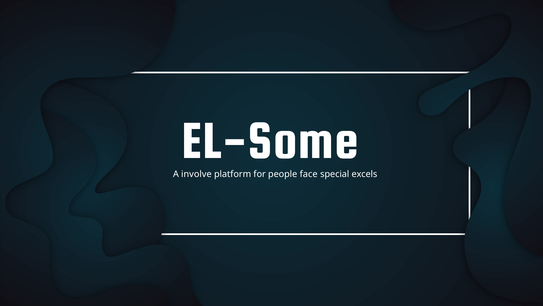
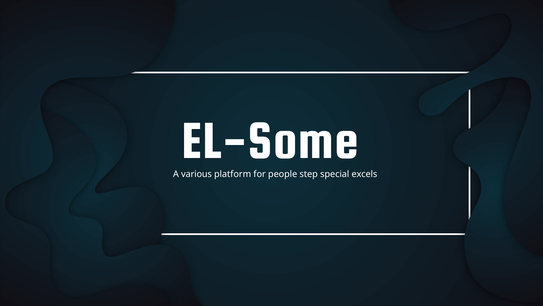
involve: involve -> various
face: face -> step
